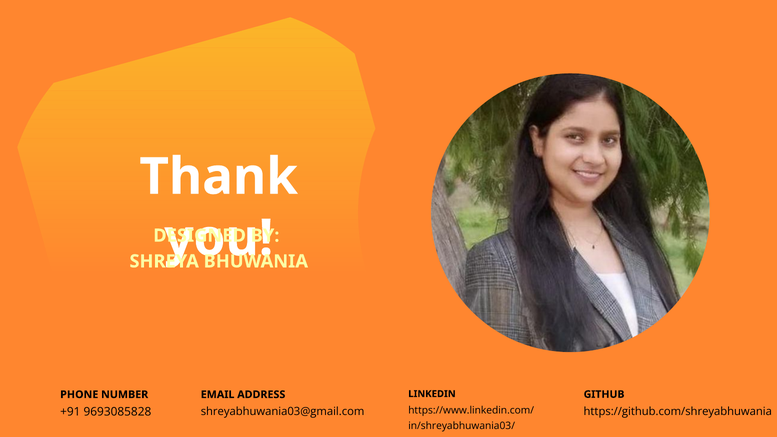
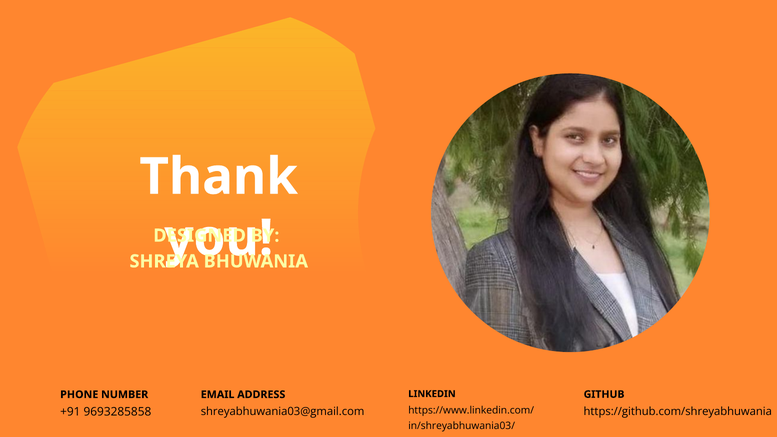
9693085828: 9693085828 -> 9693285858
